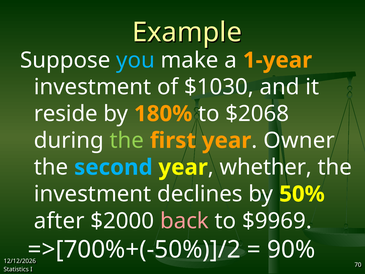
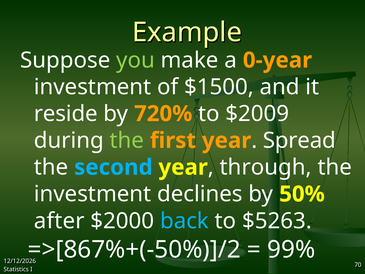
you colour: light blue -> light green
1-year: 1-year -> 0-year
$1030: $1030 -> $1500
180%: 180% -> 720%
$2068: $2068 -> $2009
Owner: Owner -> Spread
whether: whether -> through
back colour: pink -> light blue
$9969: $9969 -> $5263
=>[700%+(-50%)]/2: =>[700%+(-50%)]/2 -> =>[867%+(-50%)]/2
90%: 90% -> 99%
